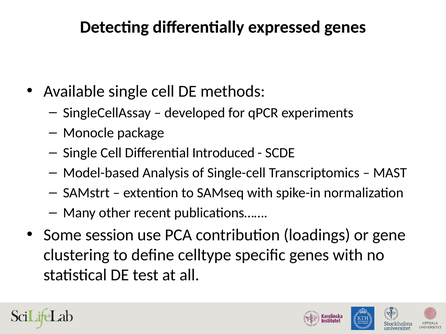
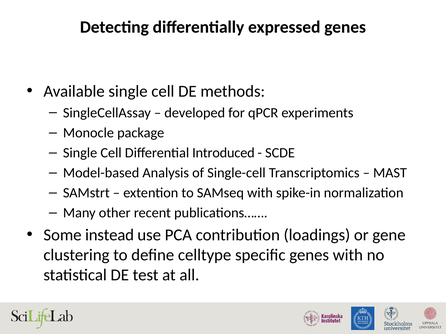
session: session -> instead
